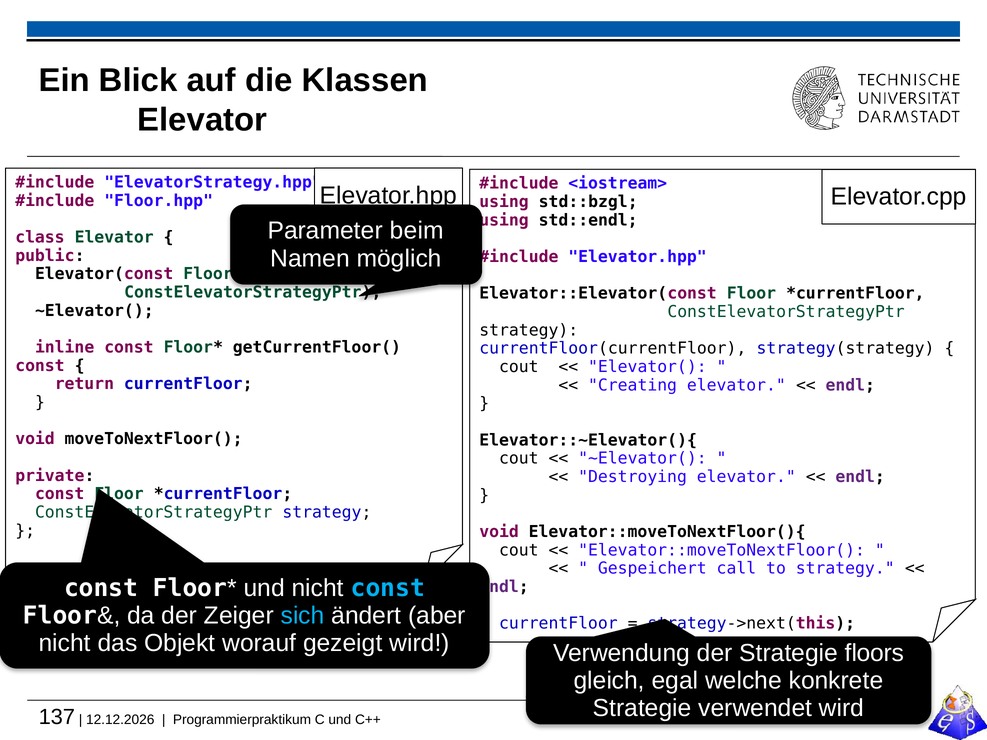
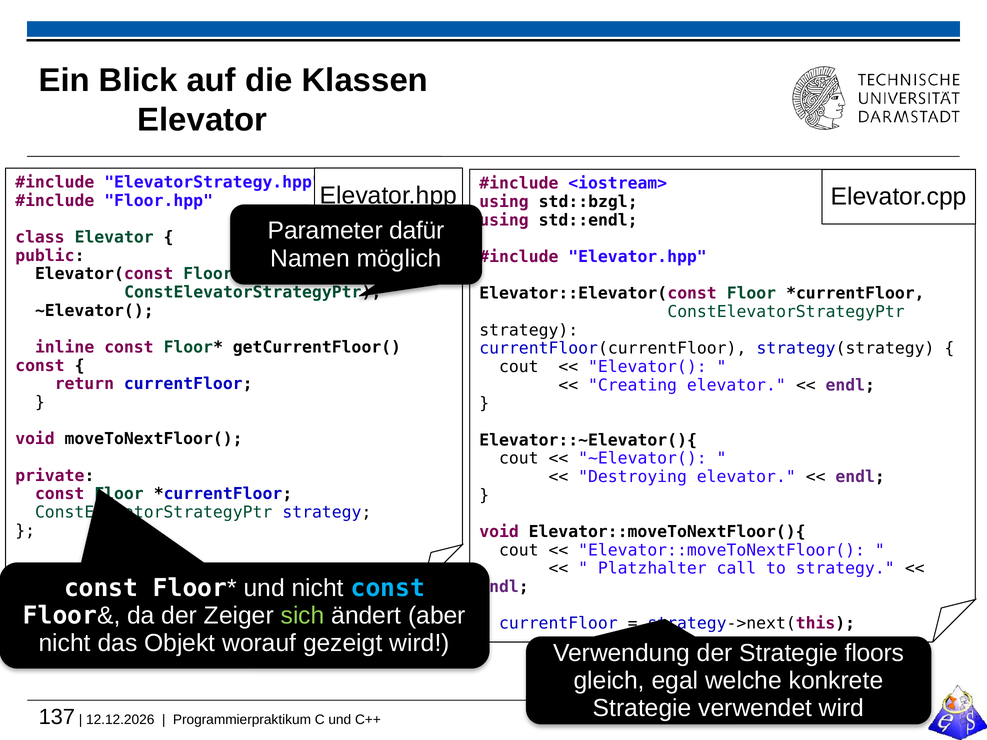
beim: beim -> dafür
Gespeichert: Gespeichert -> Platzhalter
sich colour: light blue -> light green
